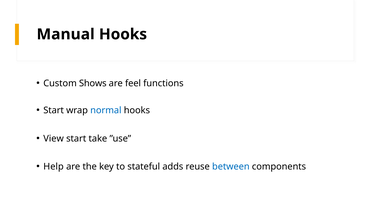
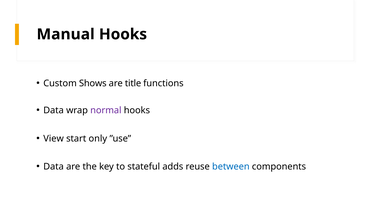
feel: feel -> title
Start at (54, 110): Start -> Data
normal colour: blue -> purple
take: take -> only
Help at (54, 167): Help -> Data
